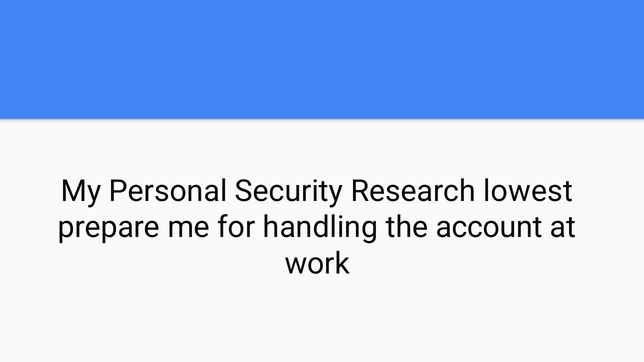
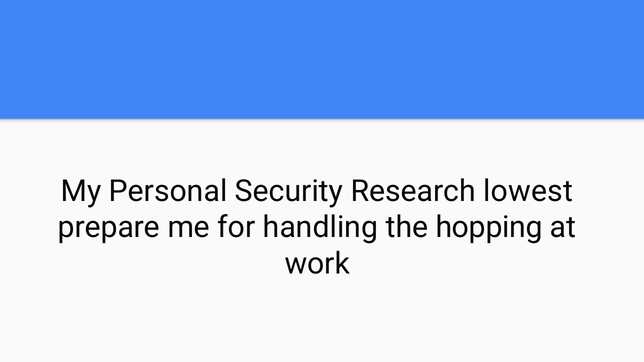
account: account -> hopping
